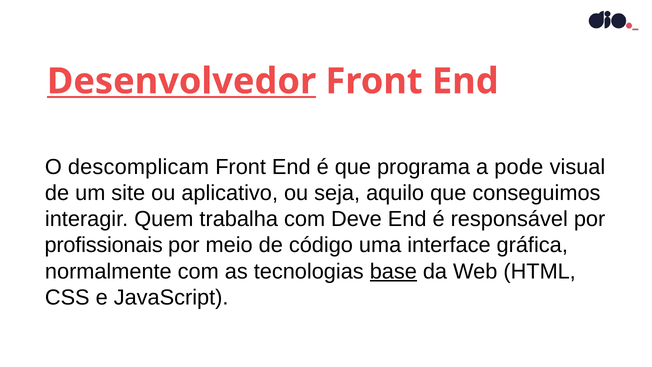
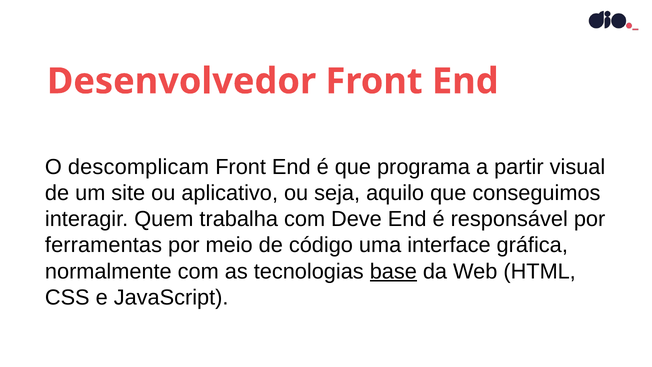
Desenvolvedor underline: present -> none
pode: pode -> partir
profissionais: profissionais -> ferramentas
